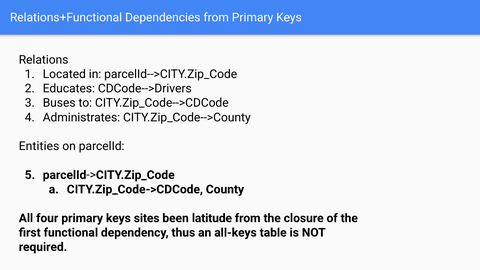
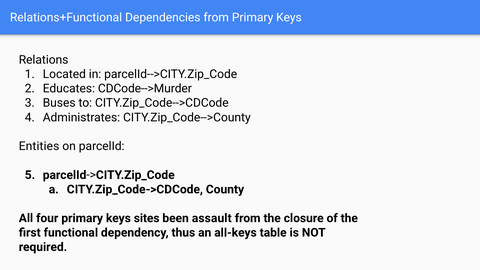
CDCode-->Drivers: CDCode-->Drivers -> CDCode-->Murder
latitude: latitude -> assault
